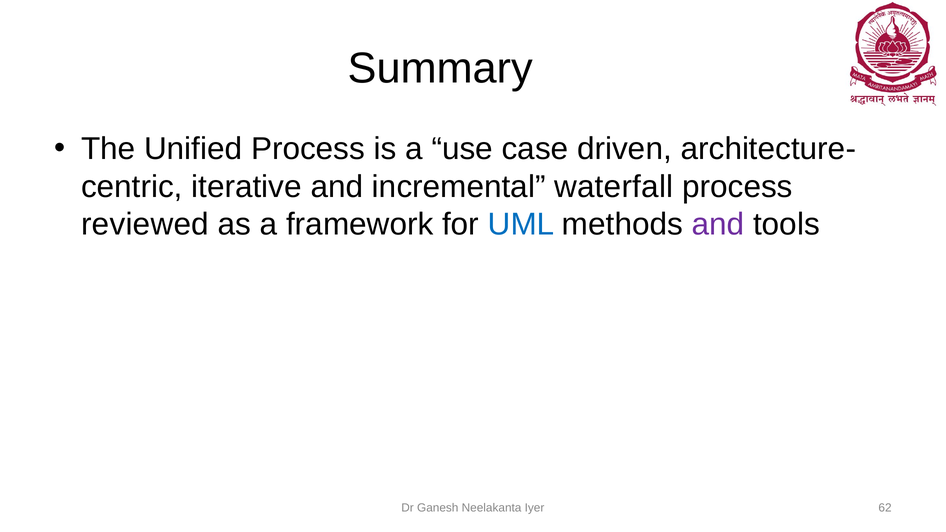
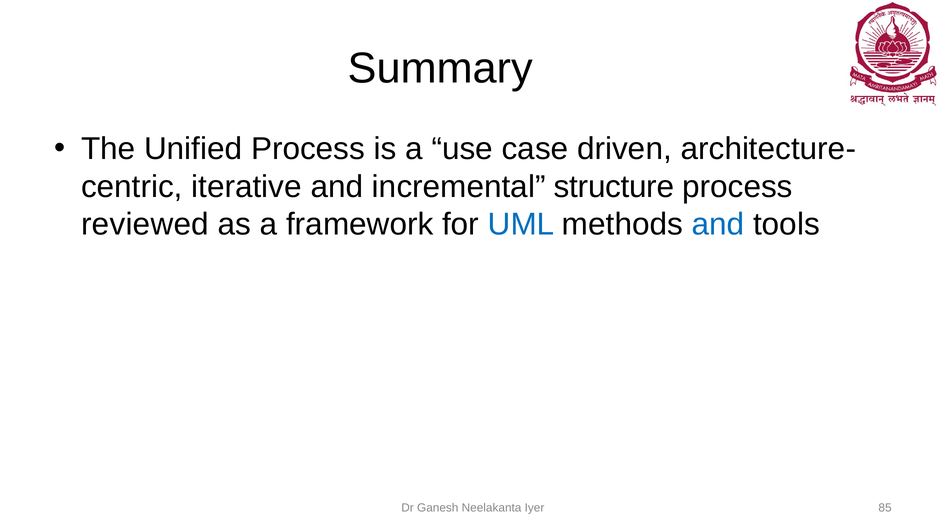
waterfall: waterfall -> structure
and at (718, 225) colour: purple -> blue
62: 62 -> 85
